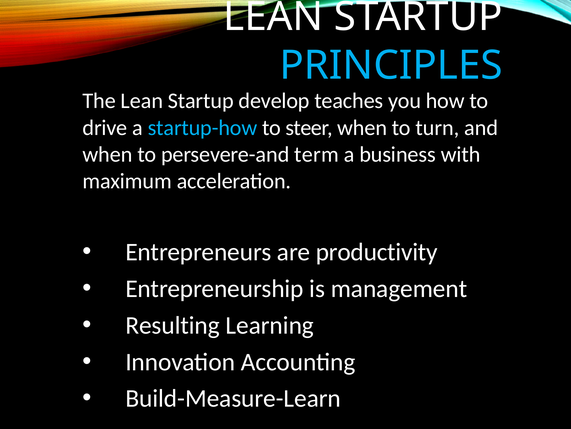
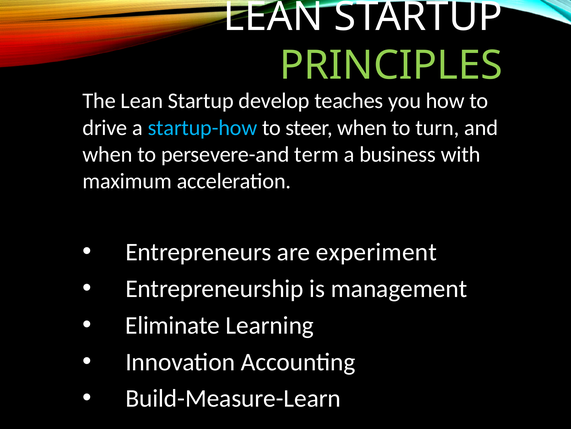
PRINCIPLES colour: light blue -> light green
productivity: productivity -> experiment
Resulting: Resulting -> Eliminate
